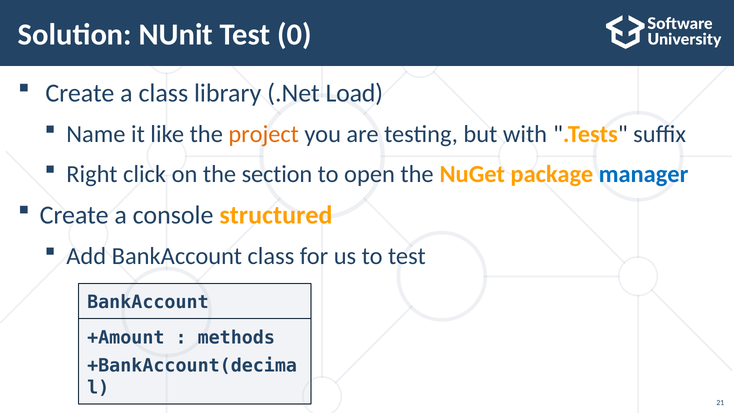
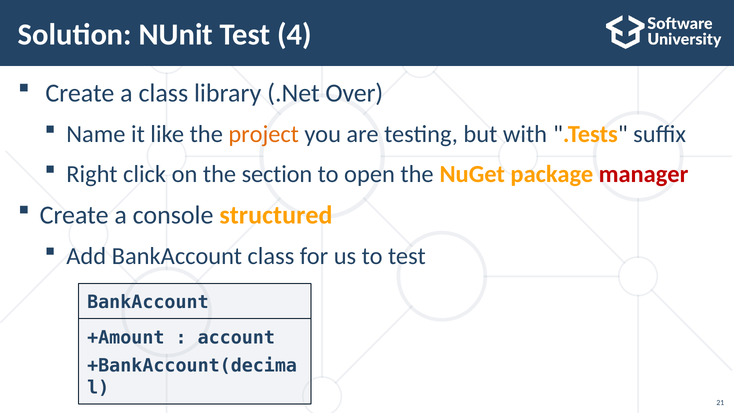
0: 0 -> 4
Load: Load -> Over
manager colour: blue -> red
methods: methods -> account
